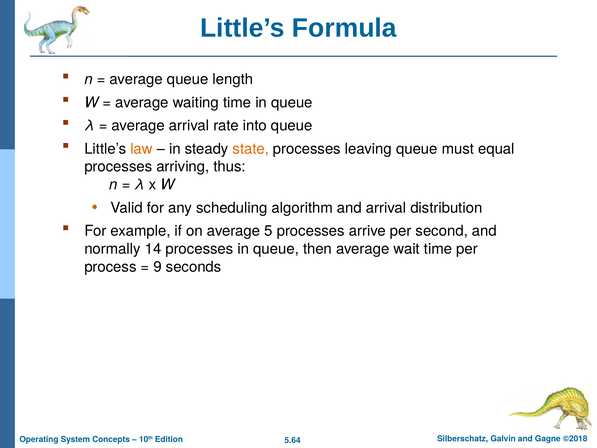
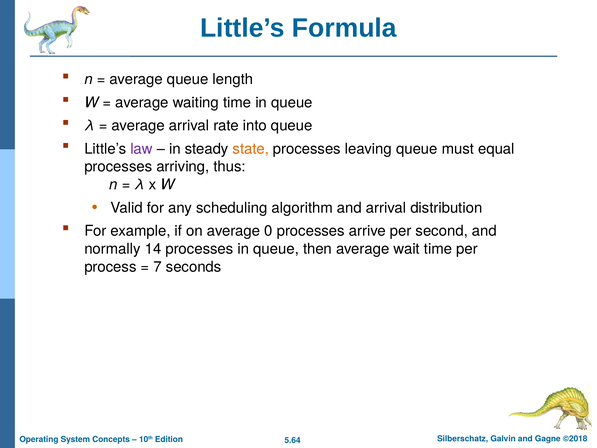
law colour: orange -> purple
5: 5 -> 0
9: 9 -> 7
